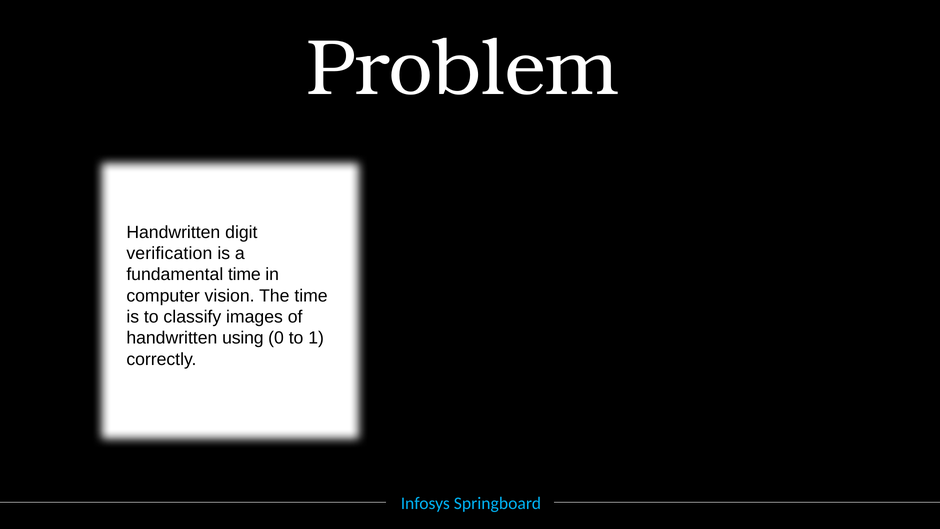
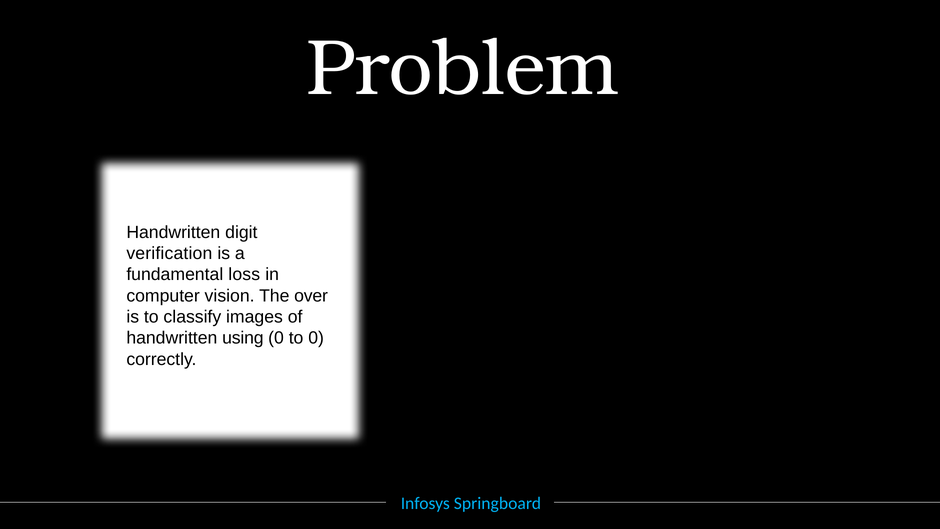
fundamental time: time -> loss
The time: time -> over
to 1: 1 -> 0
